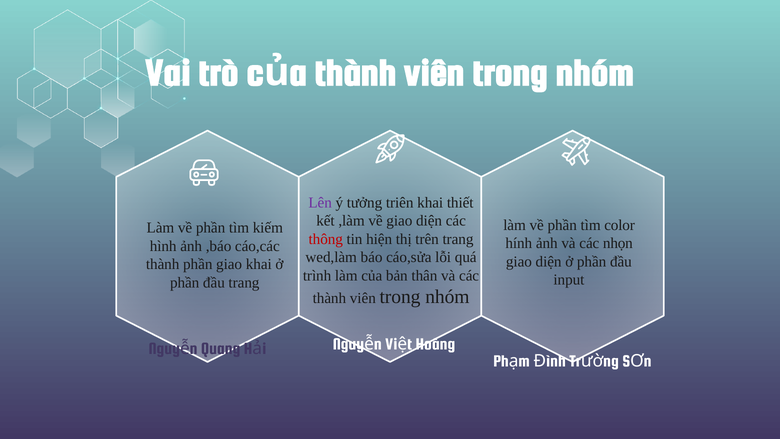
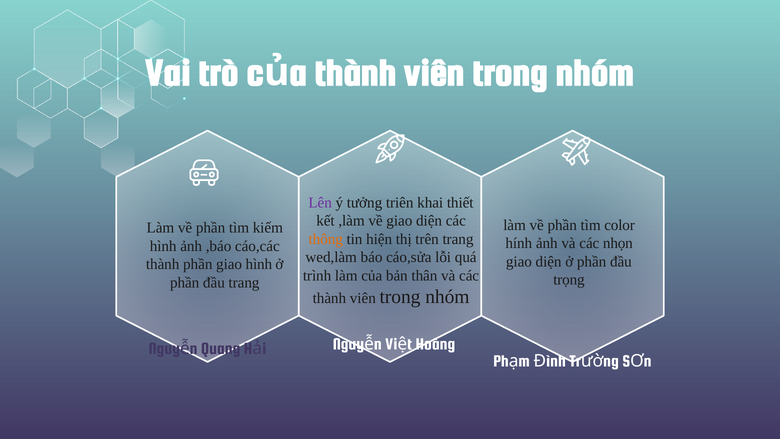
thông colour: red -> orange
giao khai: khai -> hình
input: input -> trọng
